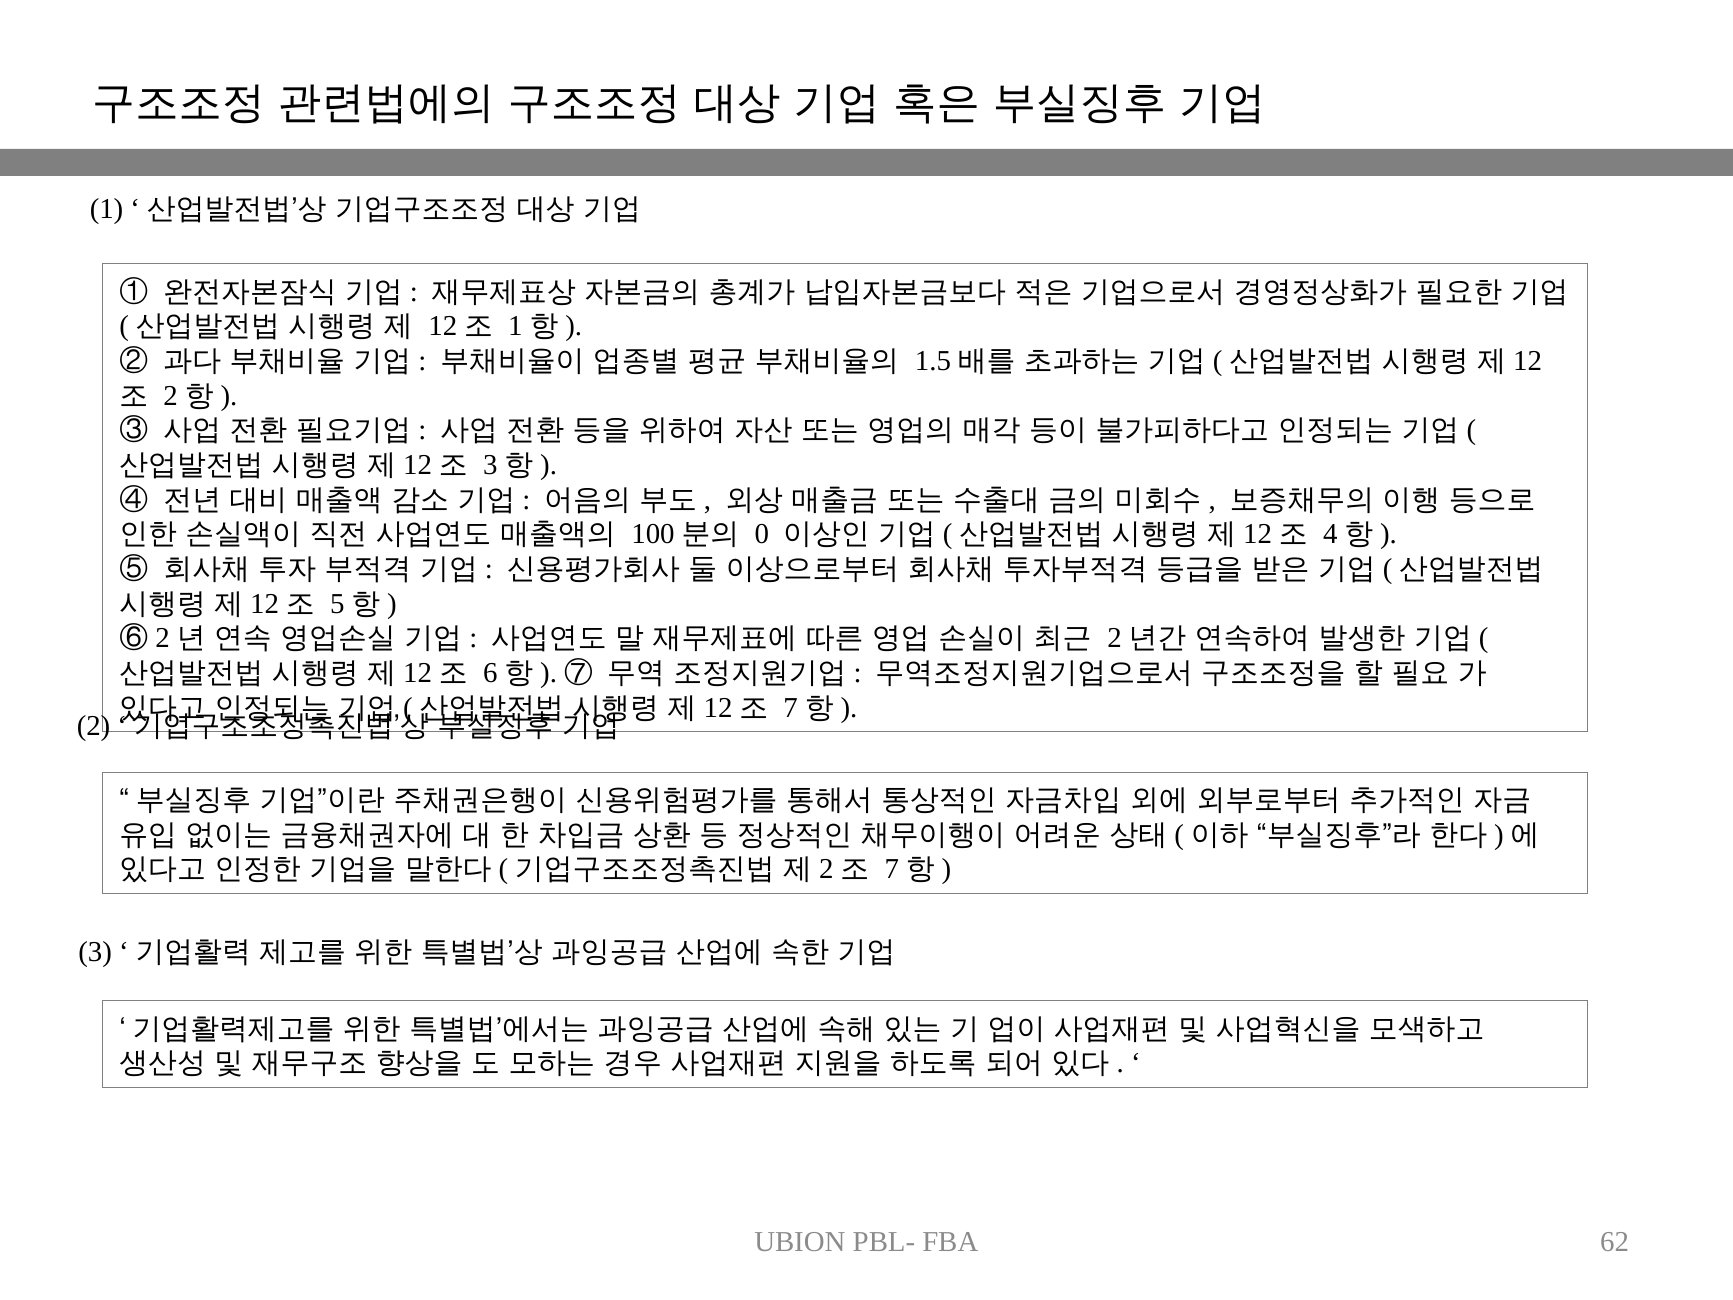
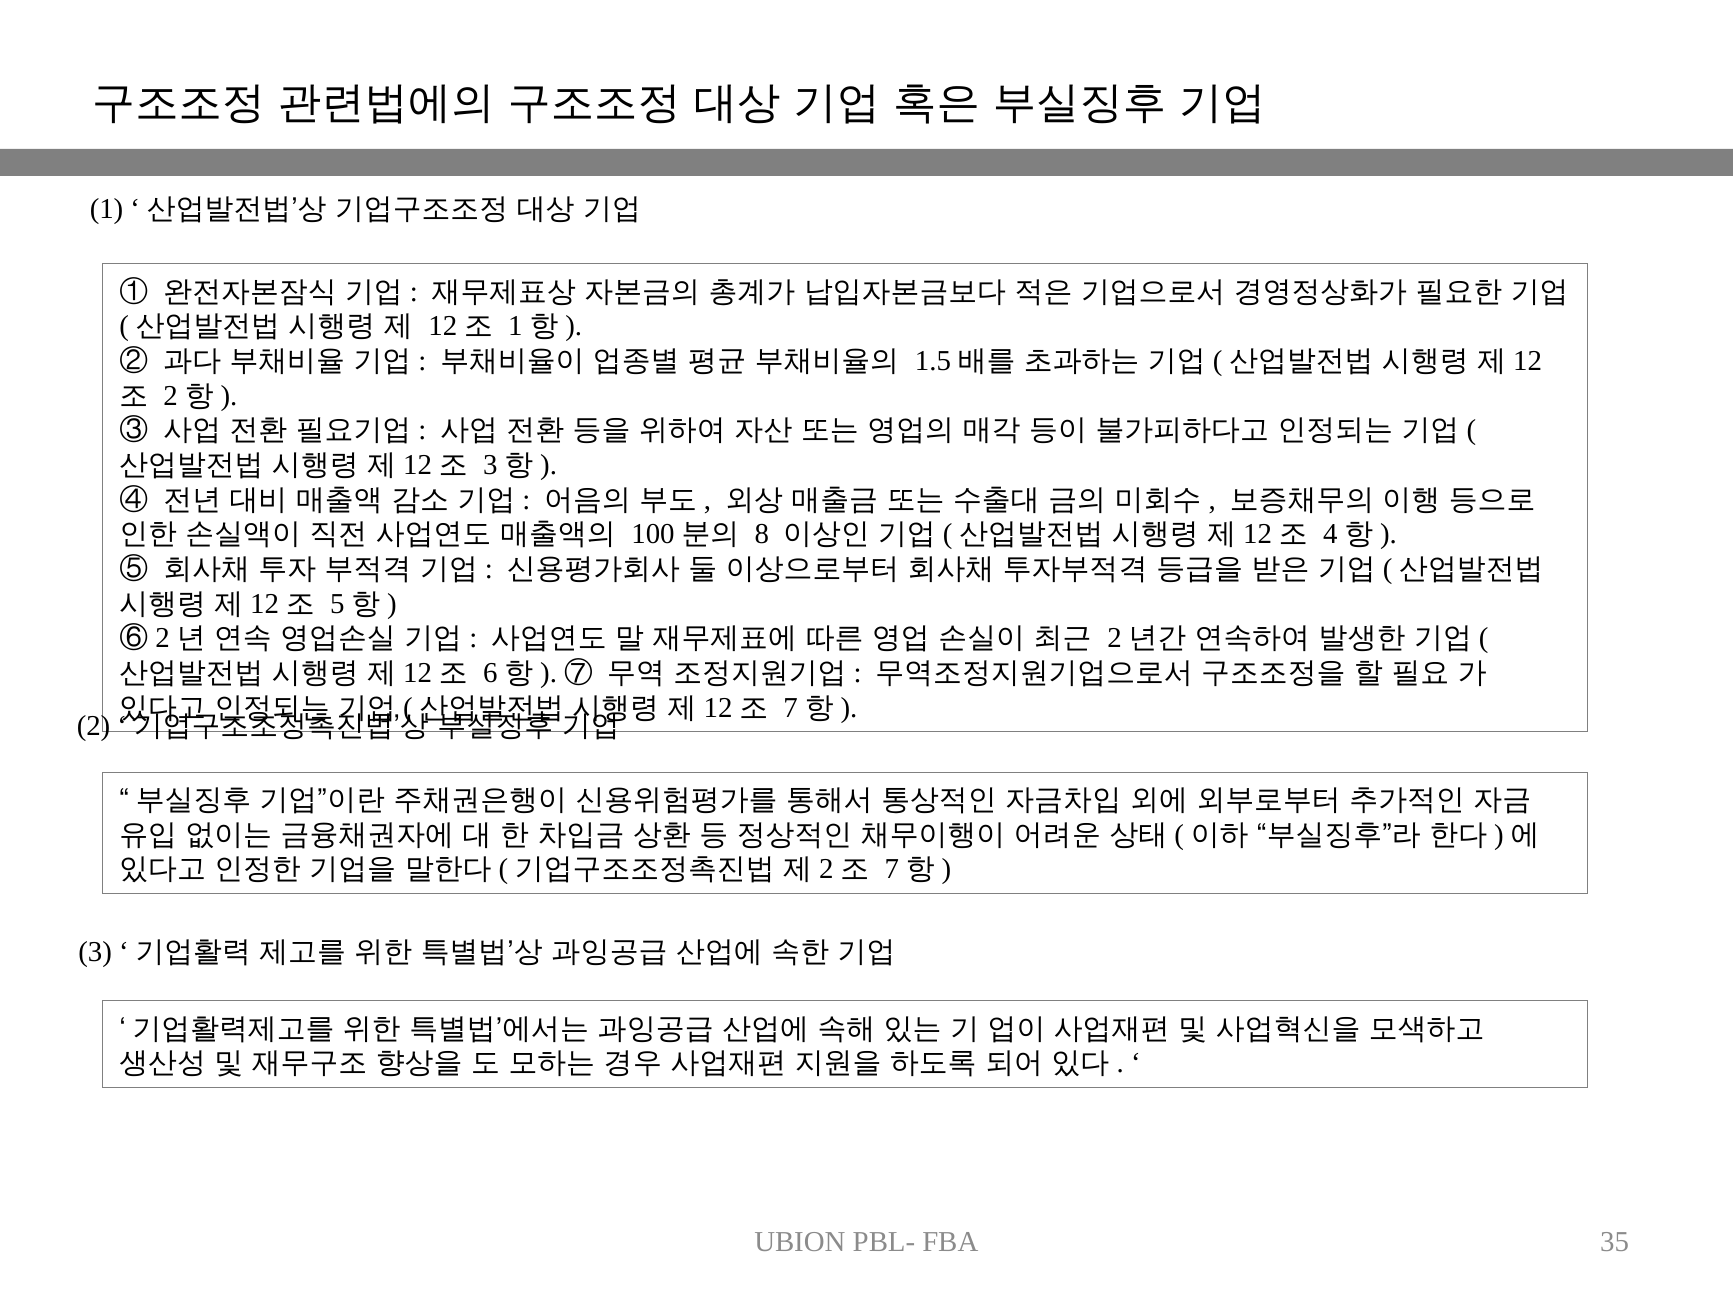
0: 0 -> 8
62: 62 -> 35
